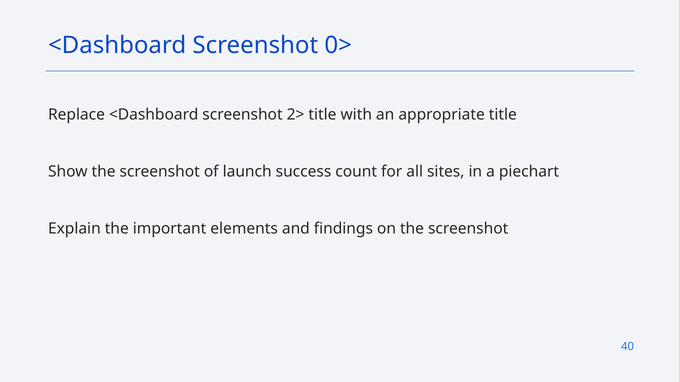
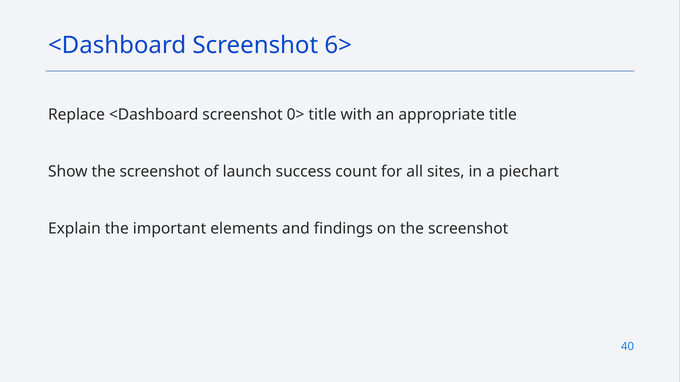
0>: 0> -> 6>
2>: 2> -> 0>
